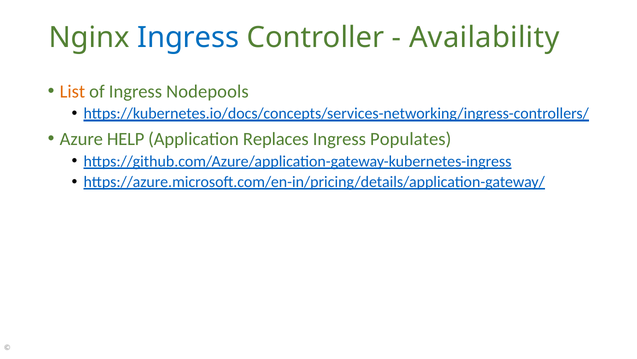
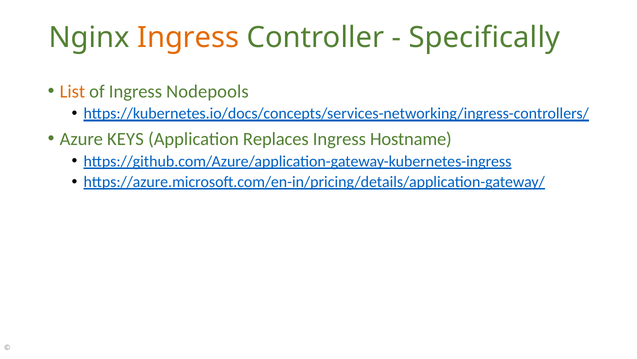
Ingress at (188, 38) colour: blue -> orange
Availability: Availability -> Specifically
HELP: HELP -> KEYS
Populates: Populates -> Hostname
